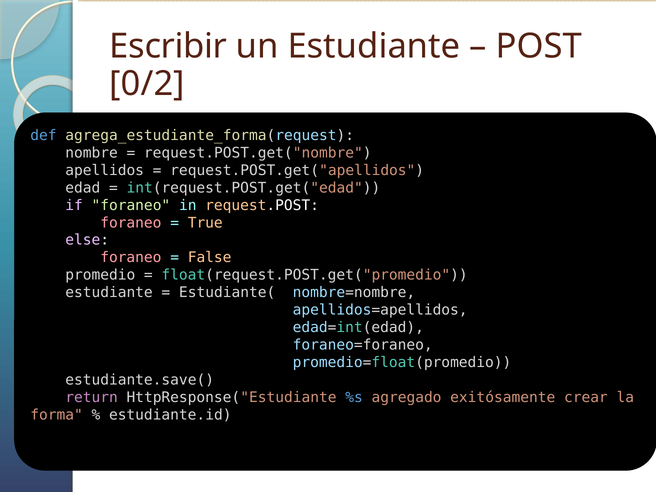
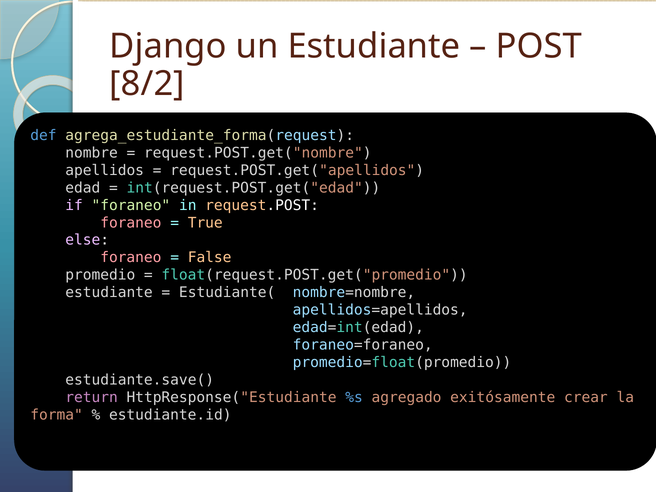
Escribir: Escribir -> Django
0/2: 0/2 -> 8/2
